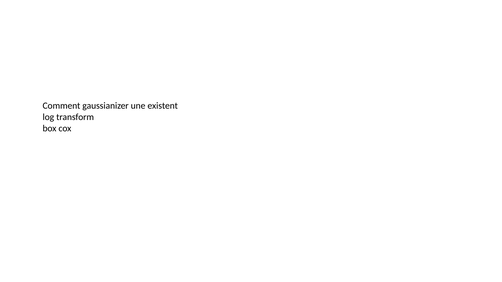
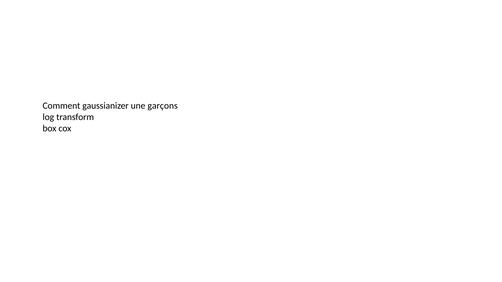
existent: existent -> garçons
